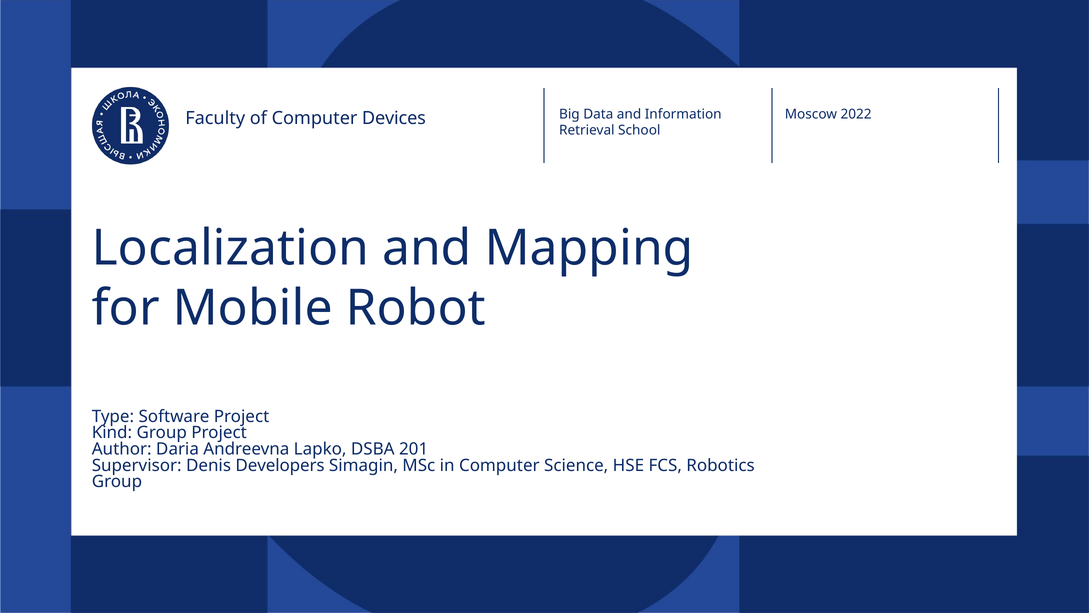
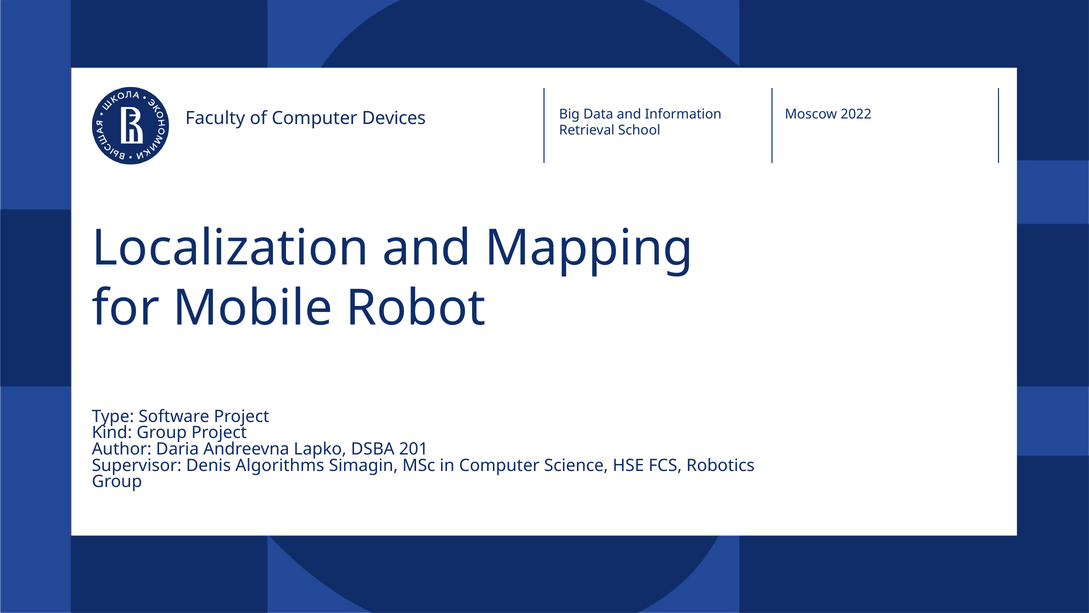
Developers: Developers -> Algorithms
